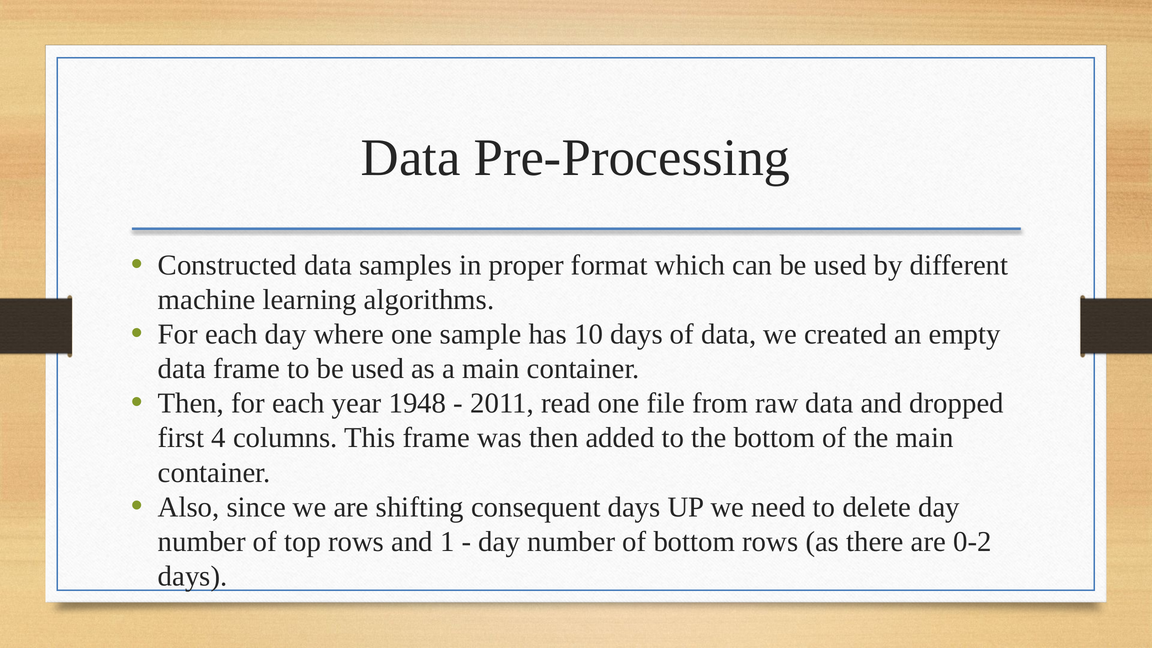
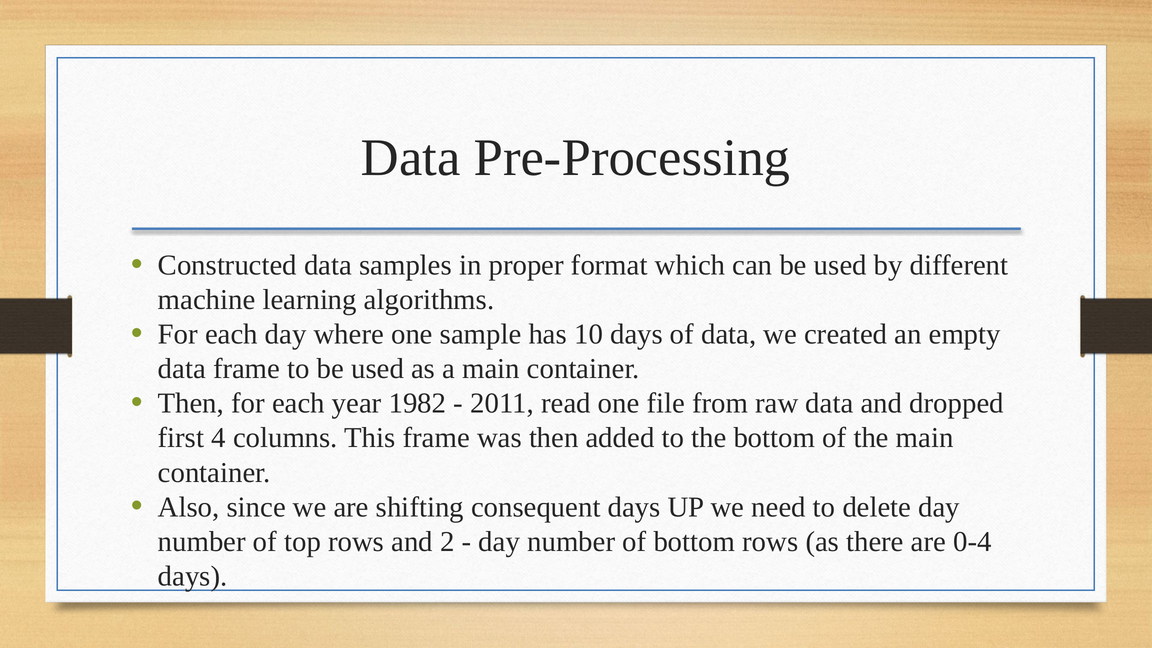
1948: 1948 -> 1982
1: 1 -> 2
0-2: 0-2 -> 0-4
